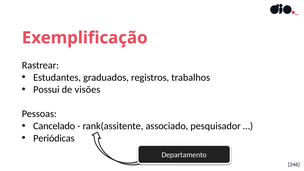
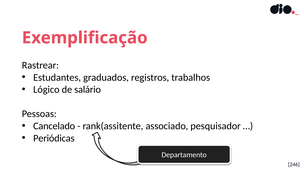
Possui: Possui -> Lógico
visões: visões -> salário
